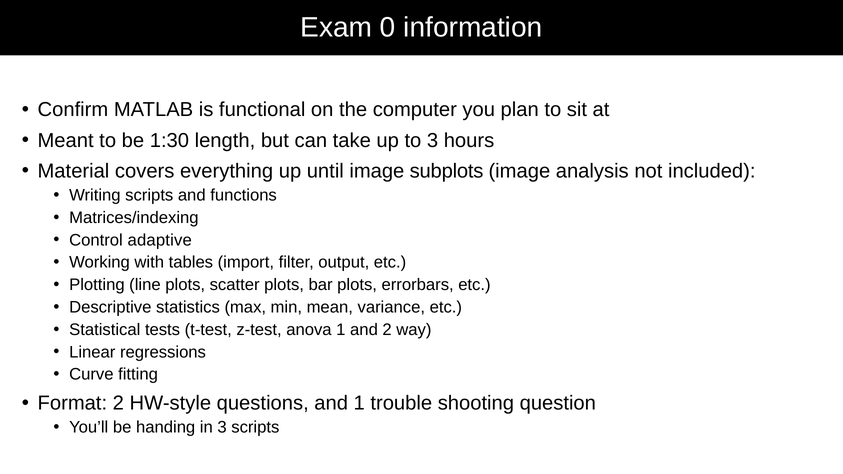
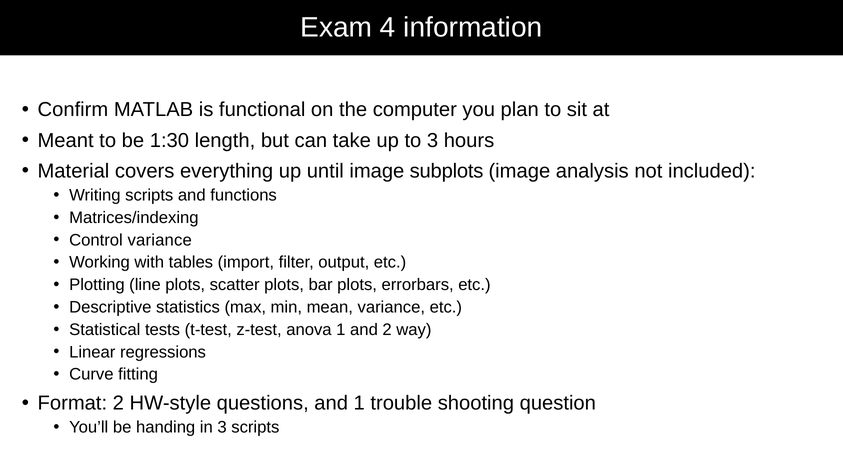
0: 0 -> 4
Control adaptive: adaptive -> variance
